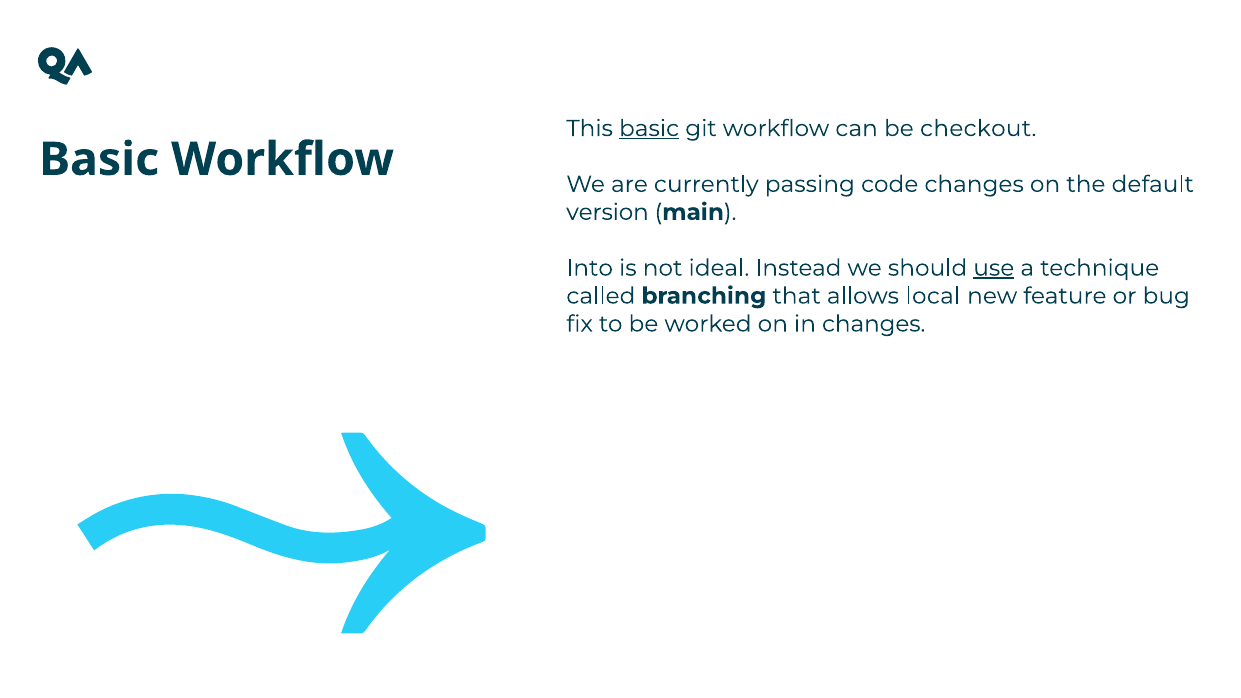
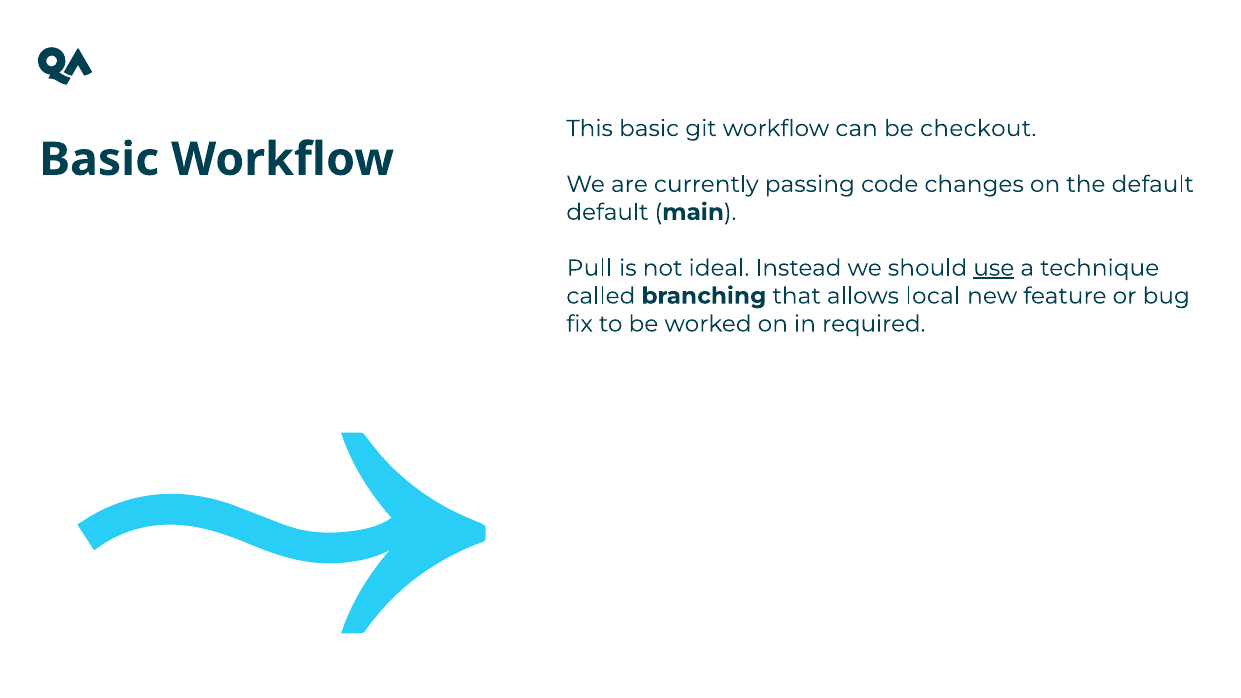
basic at (649, 128) underline: present -> none
version at (607, 212): version -> default
Into: Into -> Pull
in changes: changes -> required
